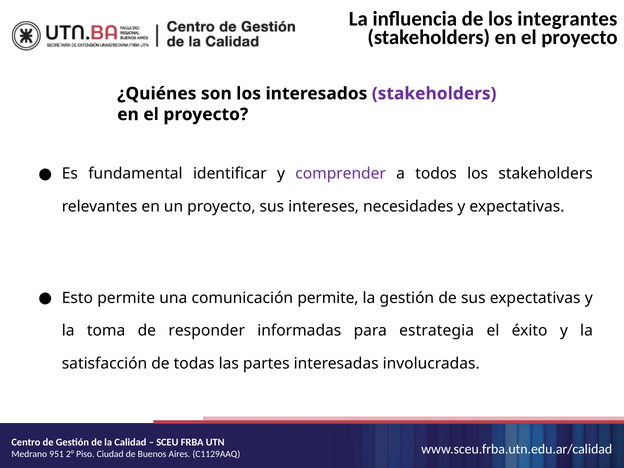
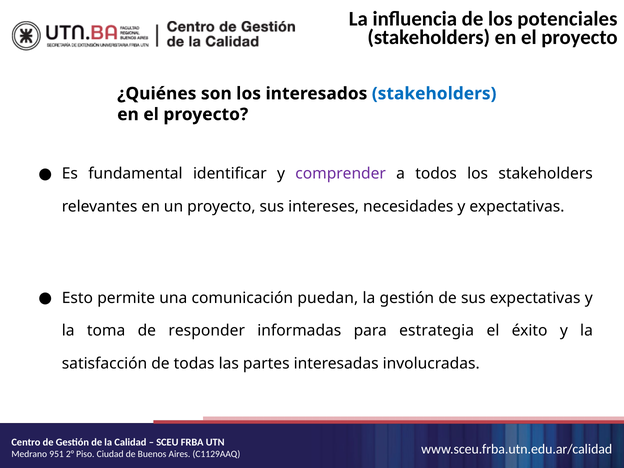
integrantes: integrantes -> potenciales
stakeholders at (434, 94) colour: purple -> blue
comunicación permite: permite -> puedan
